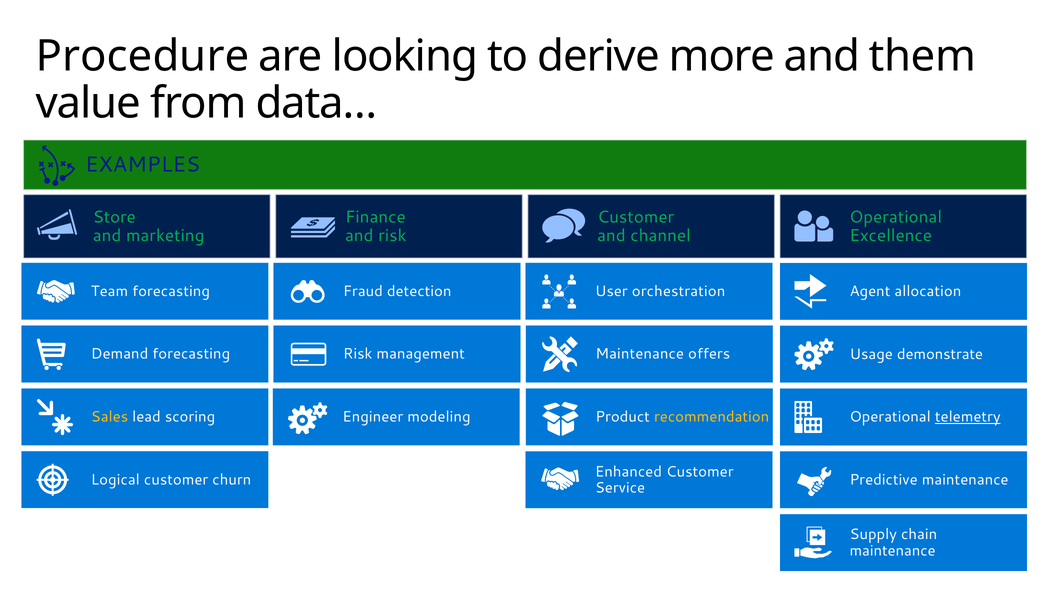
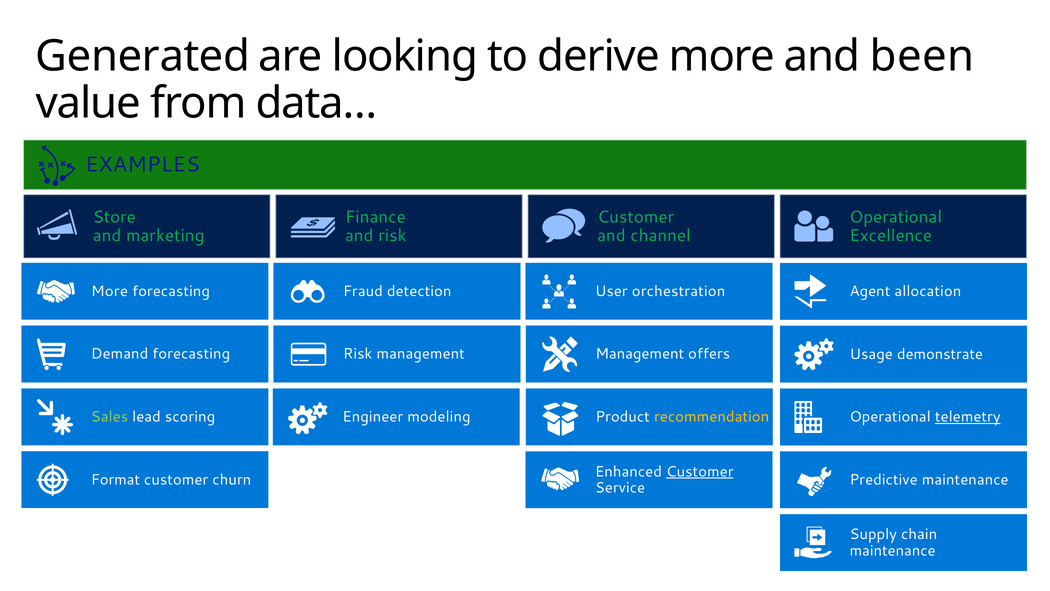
Procedure: Procedure -> Generated
them: them -> been
Team at (110, 291): Team -> More
Maintenance at (640, 354): Maintenance -> Management
Sales colour: yellow -> light green
Customer at (700, 471) underline: none -> present
Logical: Logical -> Format
